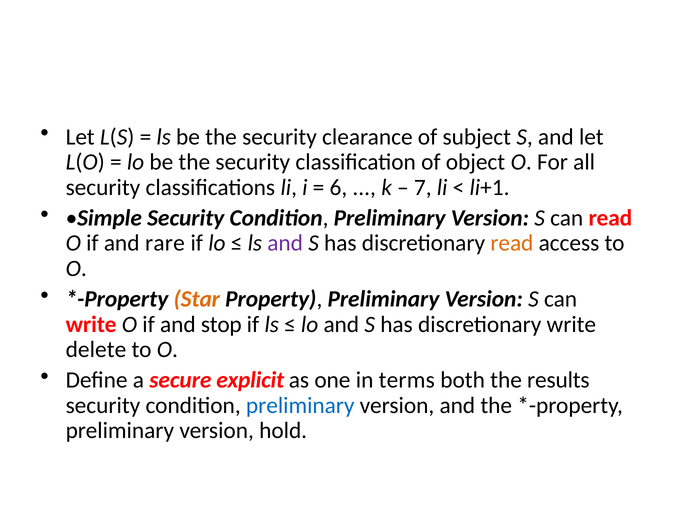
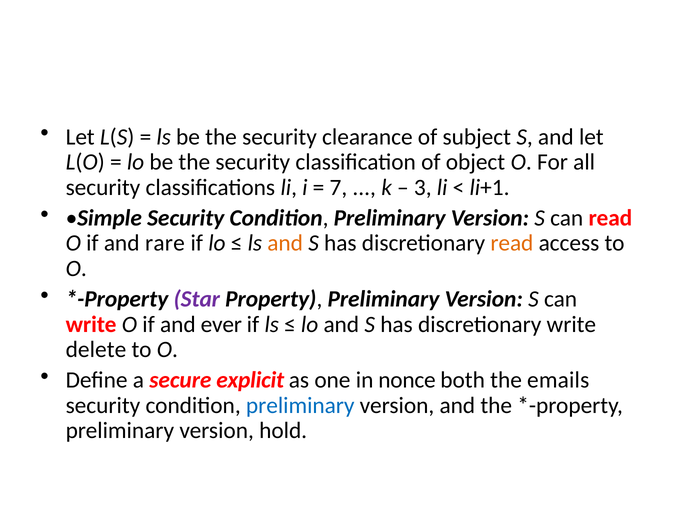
6: 6 -> 7
7: 7 -> 3
and at (285, 243) colour: purple -> orange
Star colour: orange -> purple
stop: stop -> ever
terms: terms -> nonce
results: results -> emails
